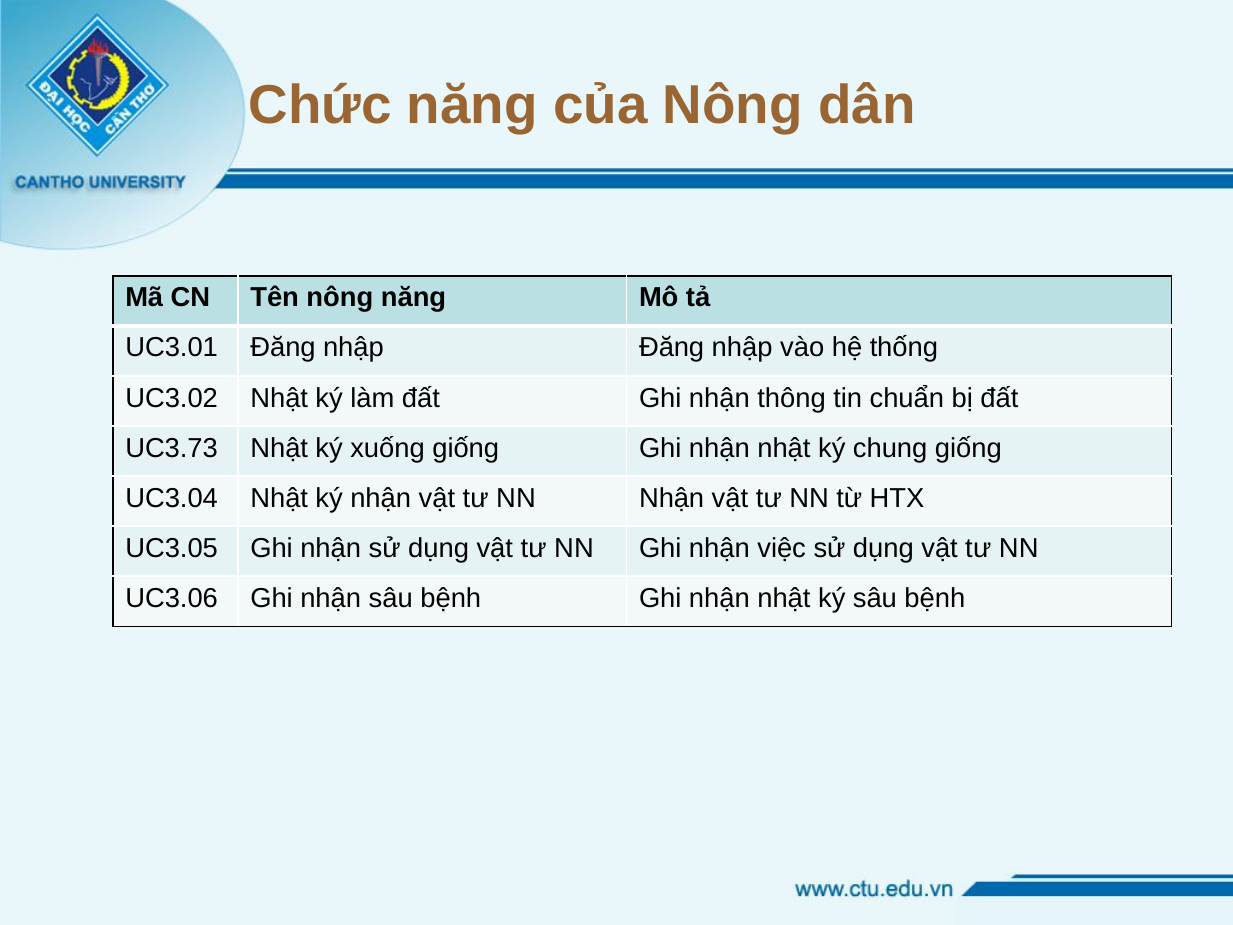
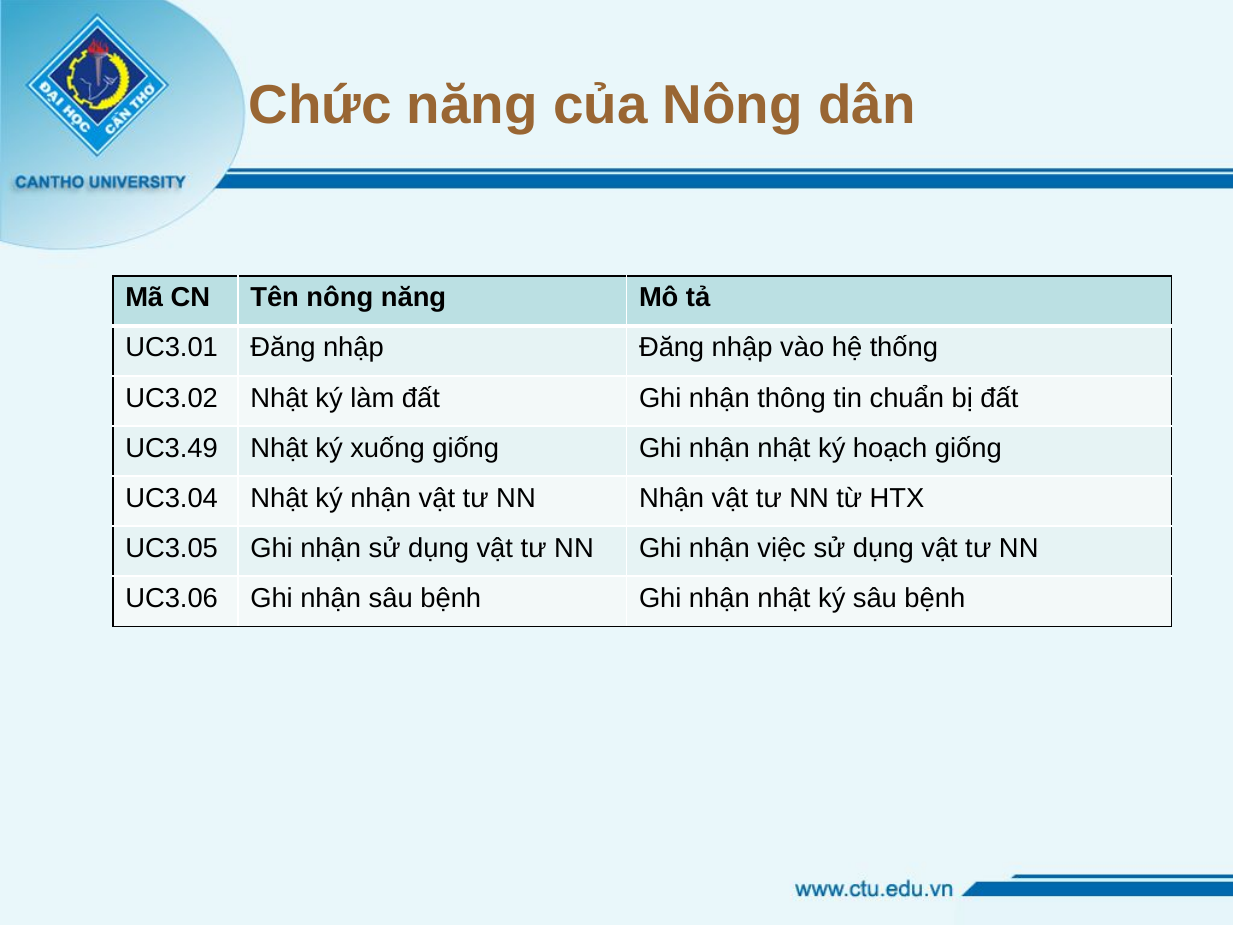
UC3.73: UC3.73 -> UC3.49
chung: chung -> hoạch
